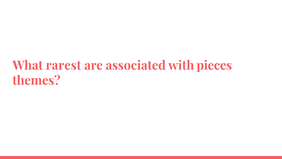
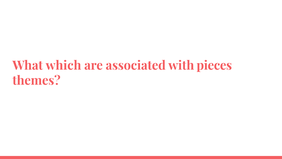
rarest: rarest -> which
